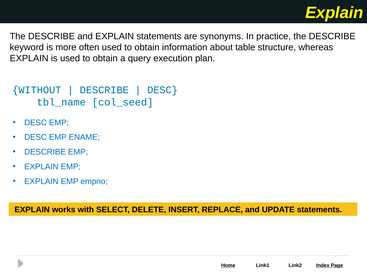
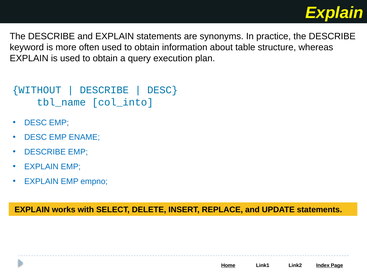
col_seed: col_seed -> col_into
